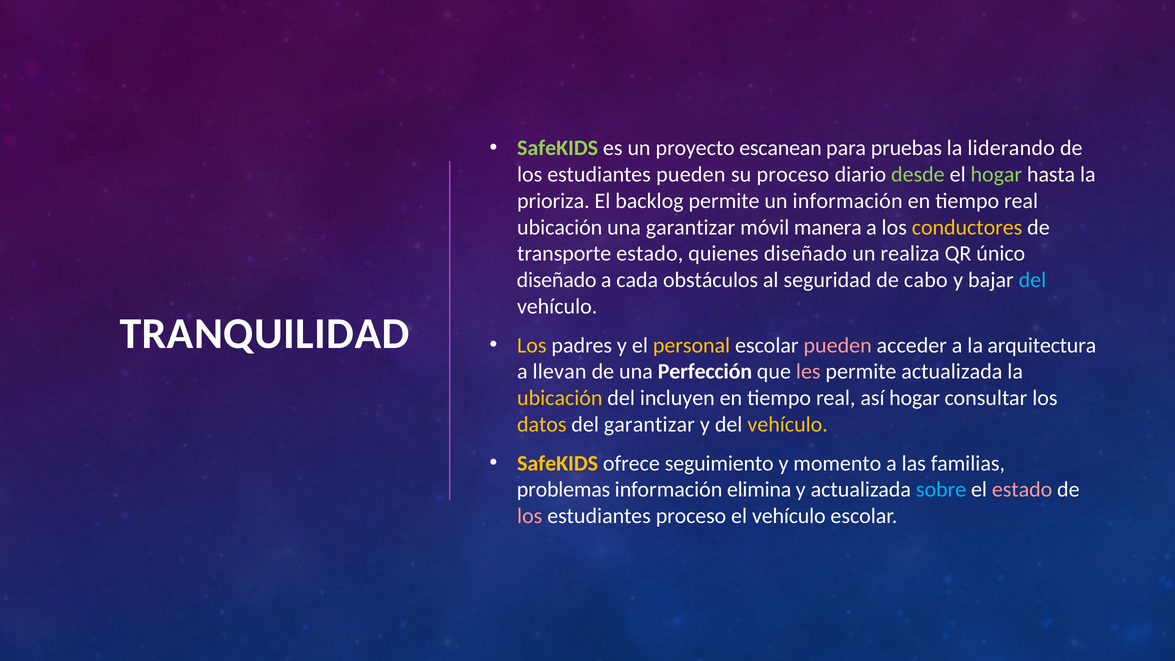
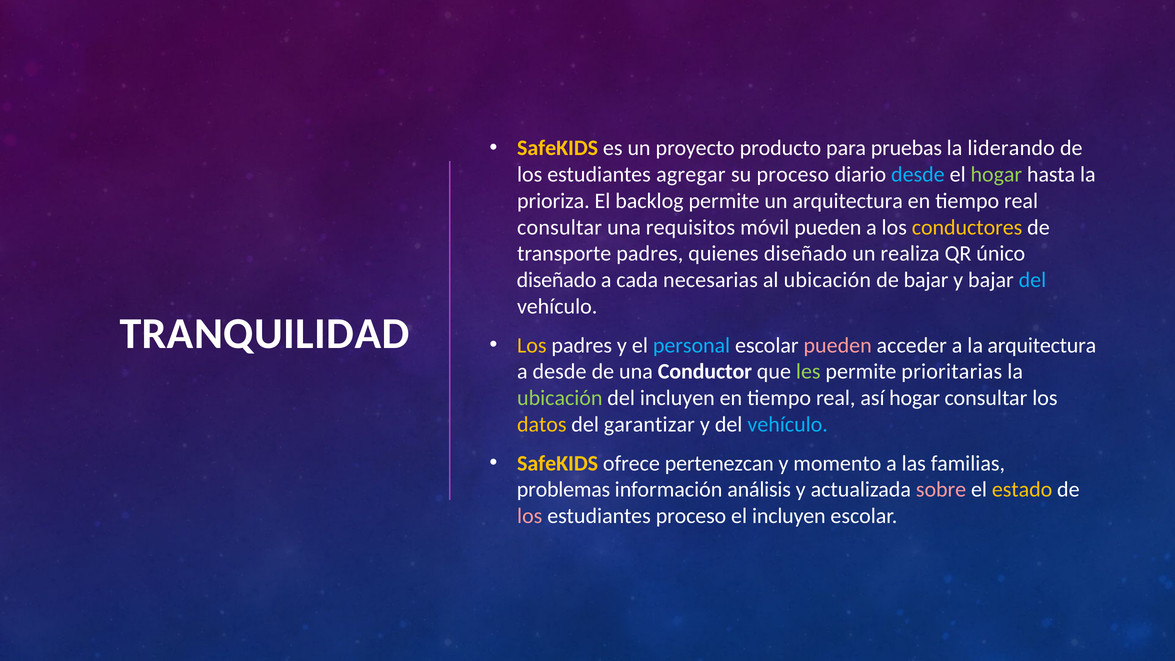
SafeKIDS at (558, 148) colour: light green -> yellow
escanean: escanean -> producto
estudiantes pueden: pueden -> agregar
desde at (918, 174) colour: light green -> light blue
un información: información -> arquitectura
ubicación at (560, 227): ubicación -> consultar
una garantizar: garantizar -> requisitos
móvil manera: manera -> pueden
transporte estado: estado -> padres
obstáculos: obstáculos -> necesarias
al seguridad: seguridad -> ubicación
de cabo: cabo -> bajar
personal colour: yellow -> light blue
a llevan: llevan -> desde
Perfección: Perfección -> Conductor
les colour: pink -> light green
permite actualizada: actualizada -> prioritarias
ubicación at (560, 398) colour: yellow -> light green
vehículo at (788, 425) colour: yellow -> light blue
seguimiento: seguimiento -> pertenezcan
elimina: elimina -> análisis
sobre colour: light blue -> pink
estado at (1022, 490) colour: pink -> yellow
el vehículo: vehículo -> incluyen
